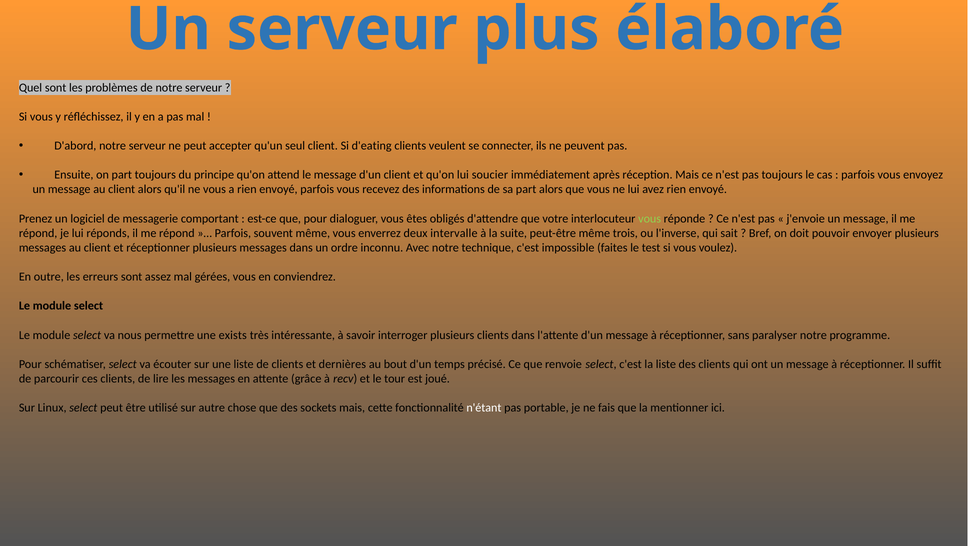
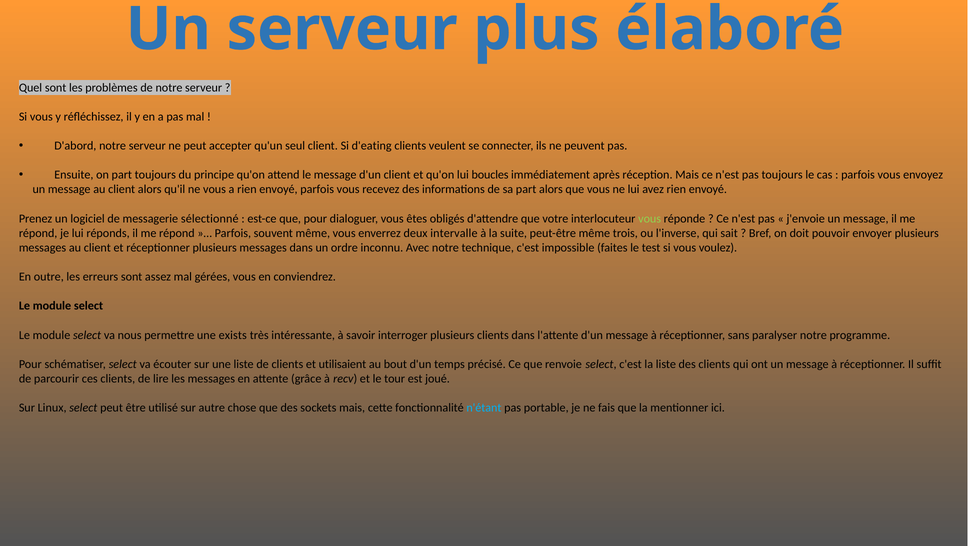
soucier: soucier -> boucles
comportant: comportant -> sélectionné
dernières: dernières -> utilisaient
n'étant colour: white -> light blue
